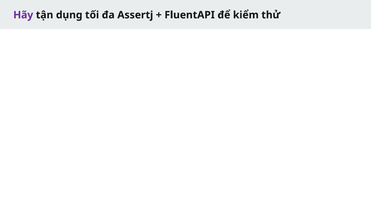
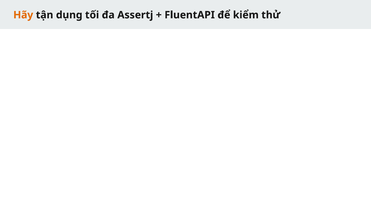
Hãy colour: purple -> orange
